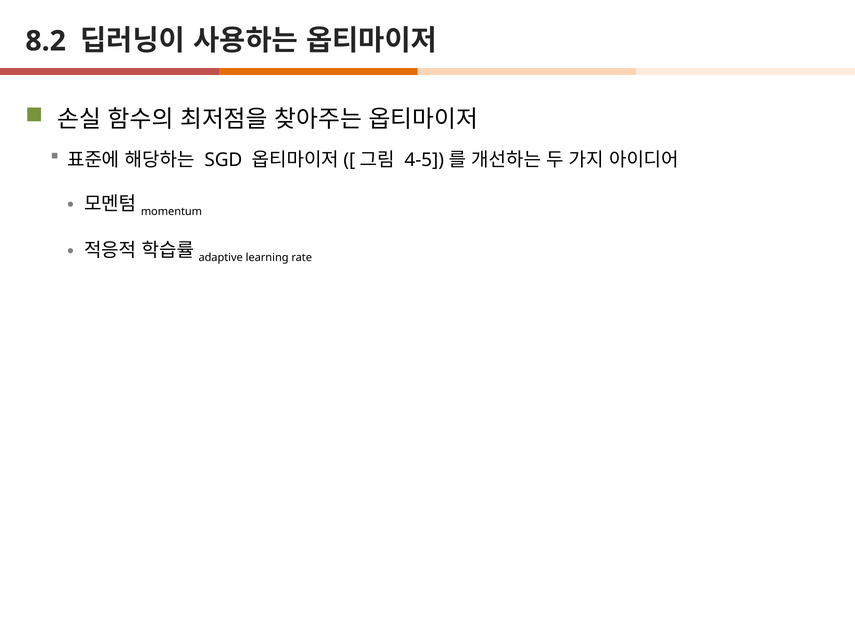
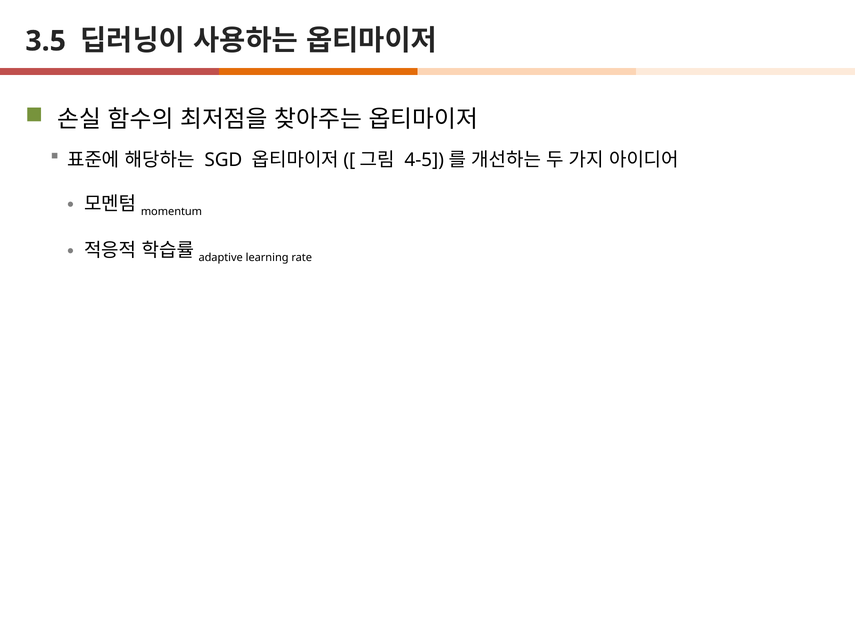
8.2: 8.2 -> 3.5
